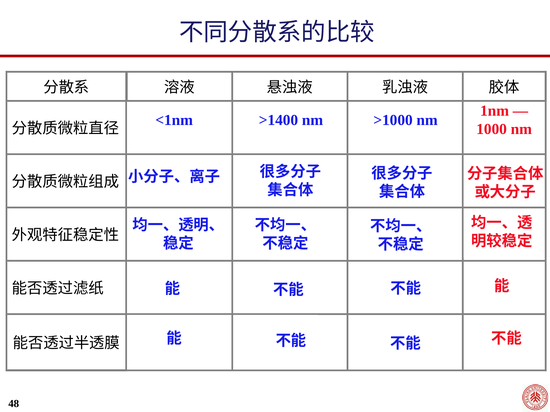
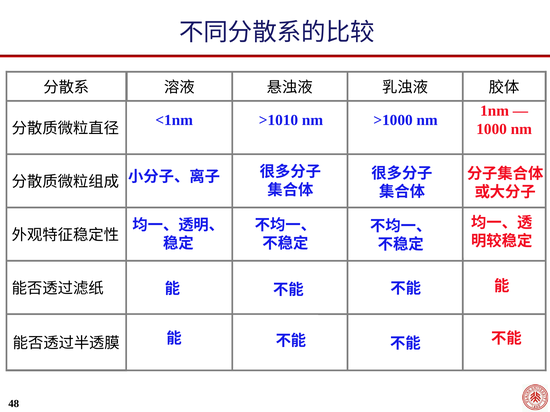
>1400: >1400 -> >1010
